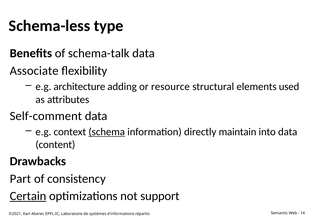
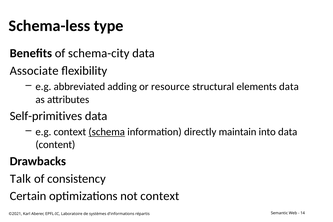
schema-talk: schema-talk -> schema-city
architecture: architecture -> abbreviated
elements used: used -> data
Self-comment: Self-comment -> Self-primitives
Part: Part -> Talk
Certain underline: present -> none
not support: support -> context
